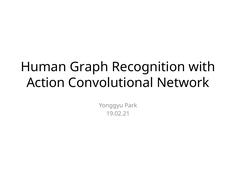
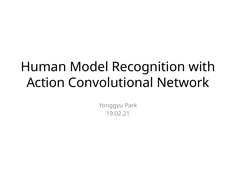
Graph: Graph -> Model
